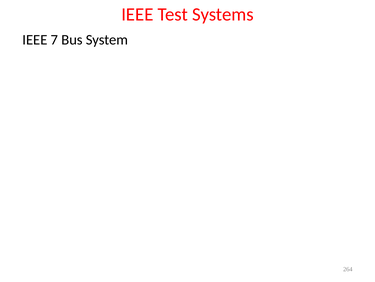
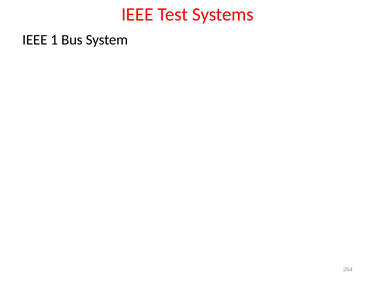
7: 7 -> 1
